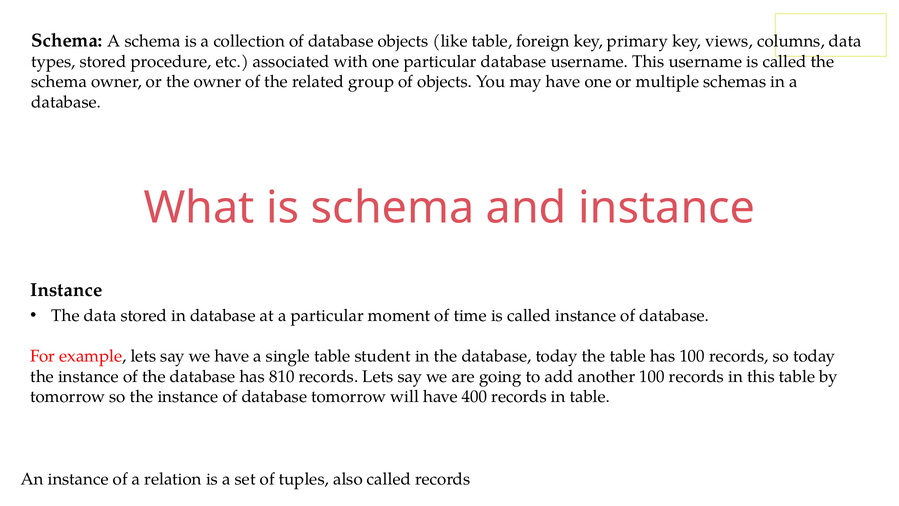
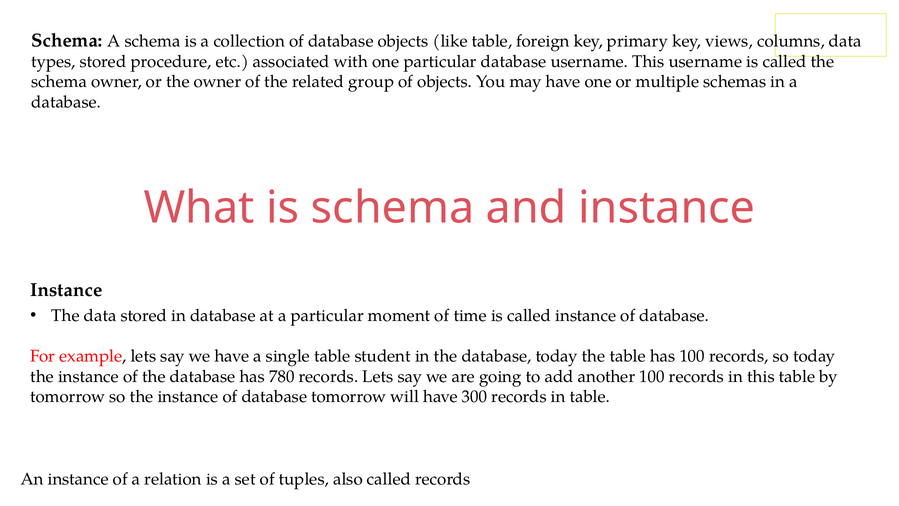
810: 810 -> 780
400: 400 -> 300
